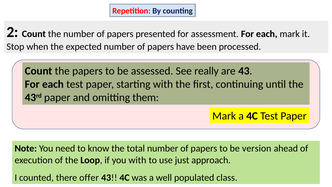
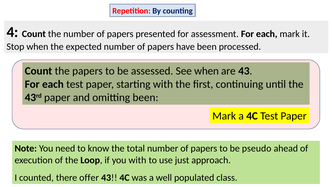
2: 2 -> 4
See really: really -> when
omitting them: them -> been
version: version -> pseudo
